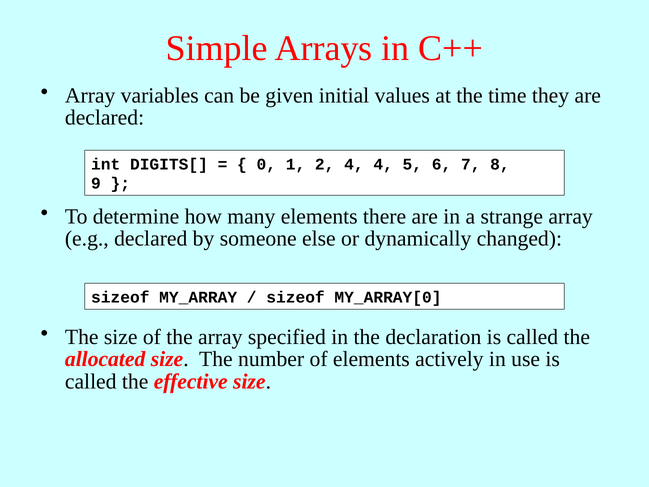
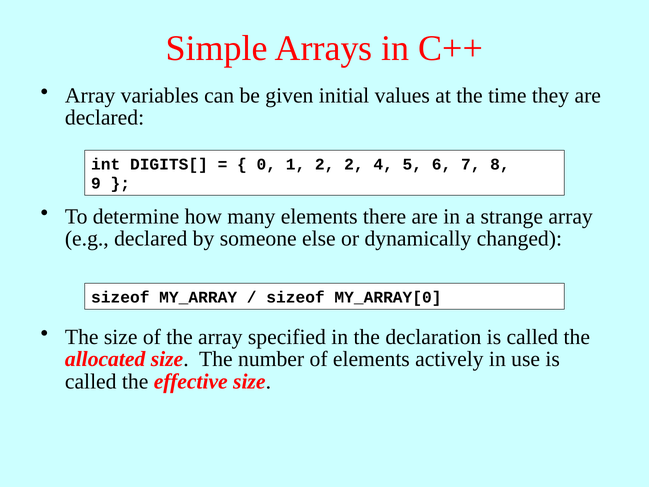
2 4: 4 -> 2
